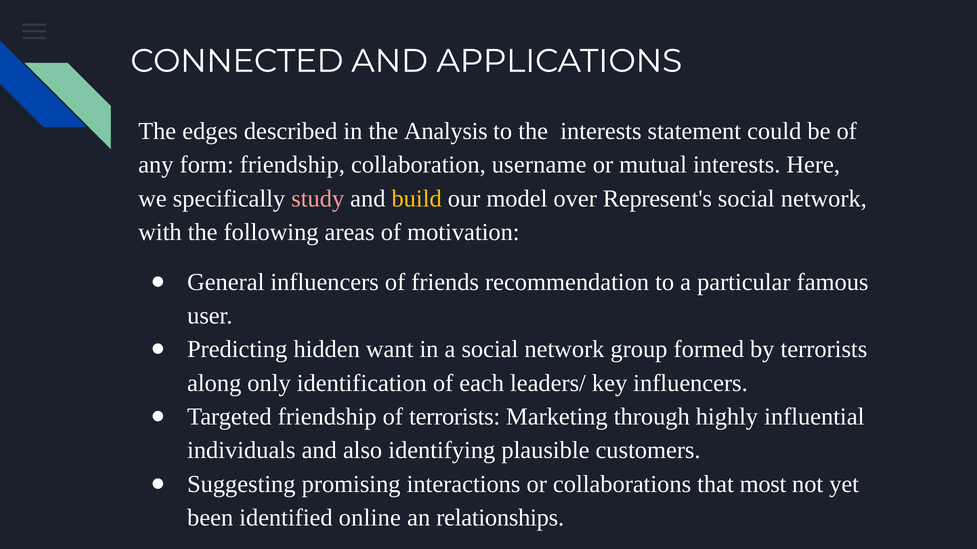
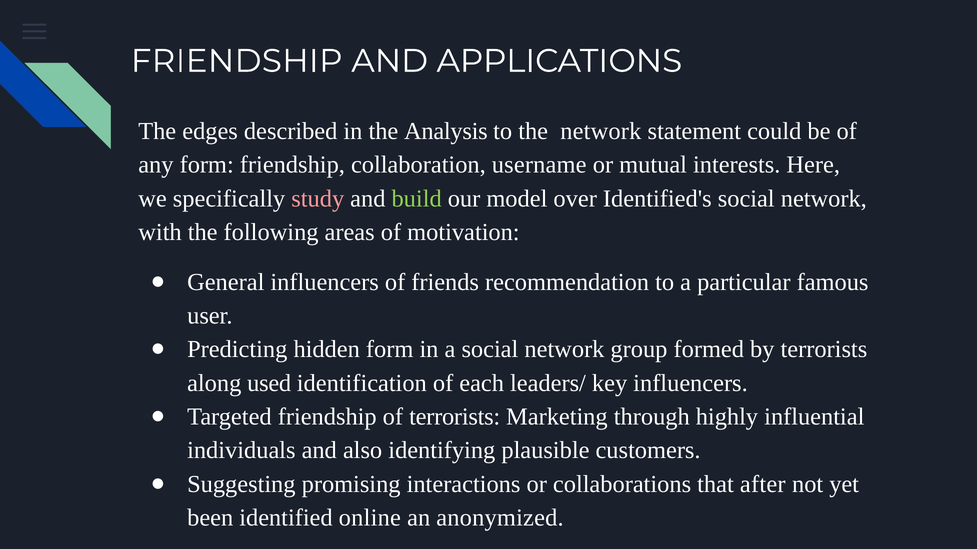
CONNECTED at (237, 61): CONNECTED -> FRIENDSHIP
the interests: interests -> network
build colour: yellow -> light green
Represent's: Represent's -> Identified's
hidden want: want -> form
only: only -> used
most: most -> after
relationships: relationships -> anonymized
